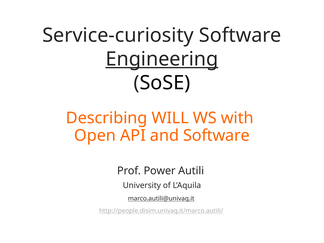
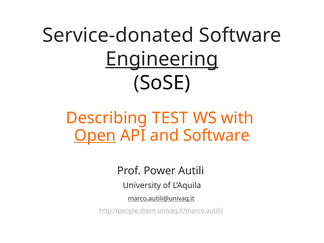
Service-curiosity: Service-curiosity -> Service-donated
WILL: WILL -> TEST
Open underline: none -> present
